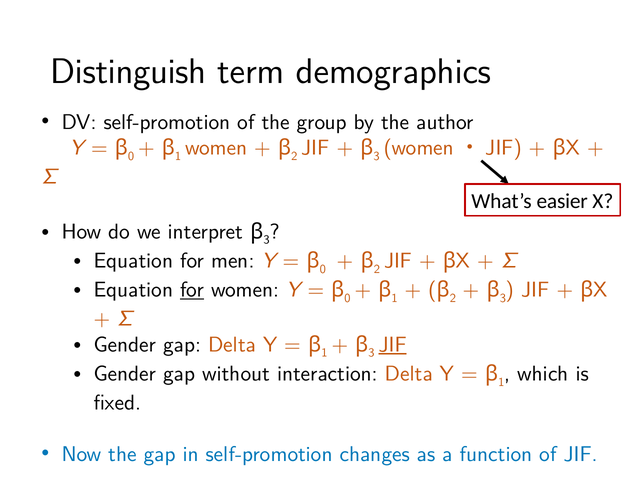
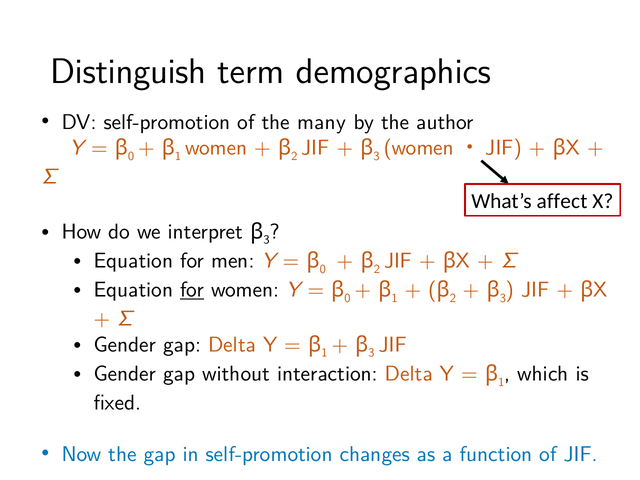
group: group -> many
easier: easier -> affect
JIF at (393, 345) underline: present -> none
